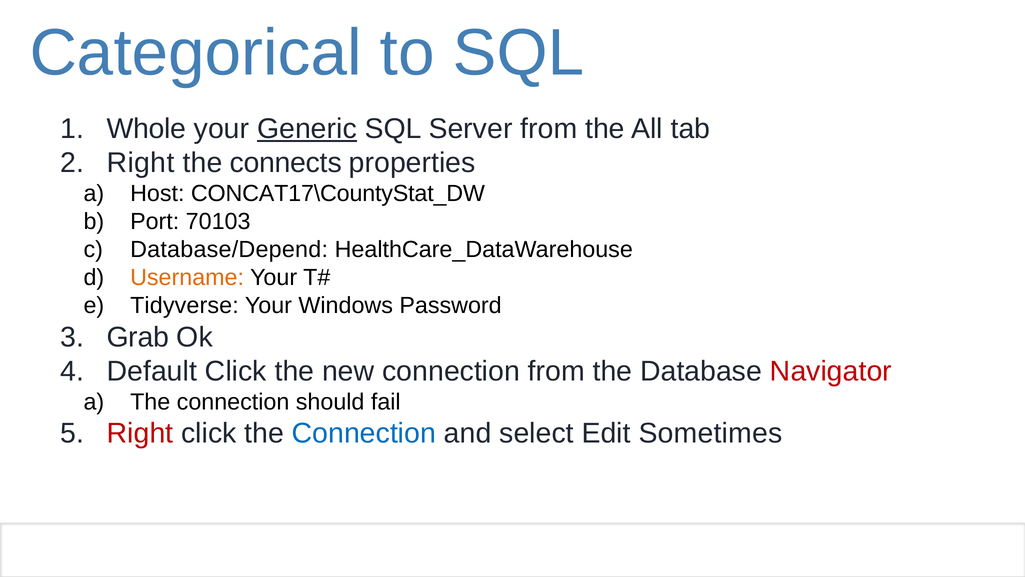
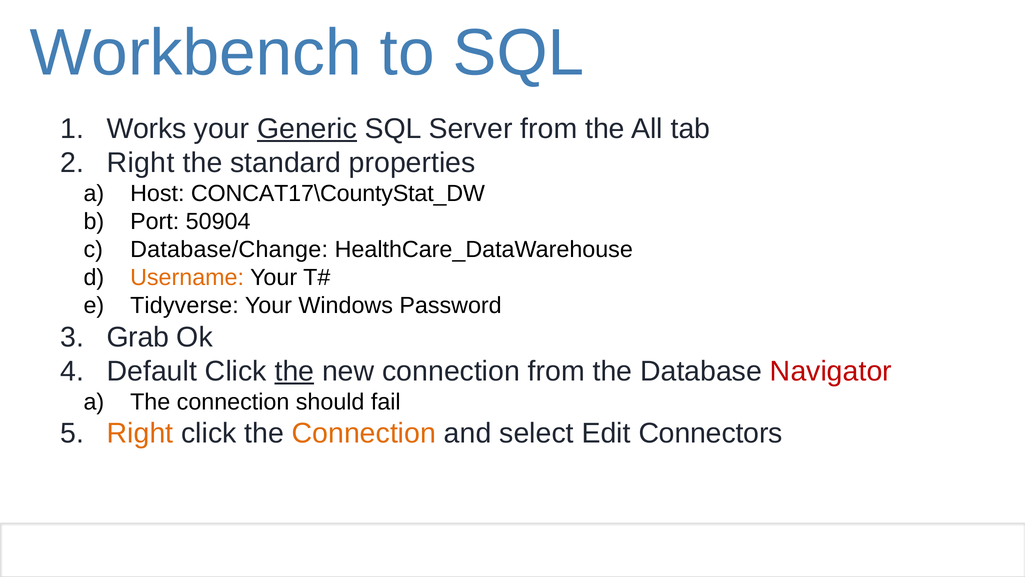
Categorical: Categorical -> Workbench
Whole: Whole -> Works
connects: connects -> standard
70103: 70103 -> 50904
Database/Depend: Database/Depend -> Database/Change
the at (294, 371) underline: none -> present
Right at (140, 433) colour: red -> orange
Connection at (364, 433) colour: blue -> orange
Sometimes: Sometimes -> Connectors
